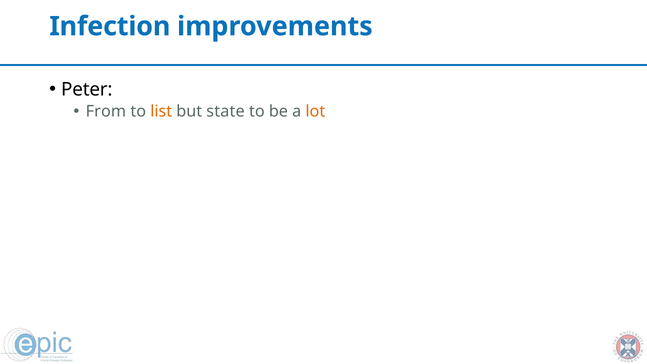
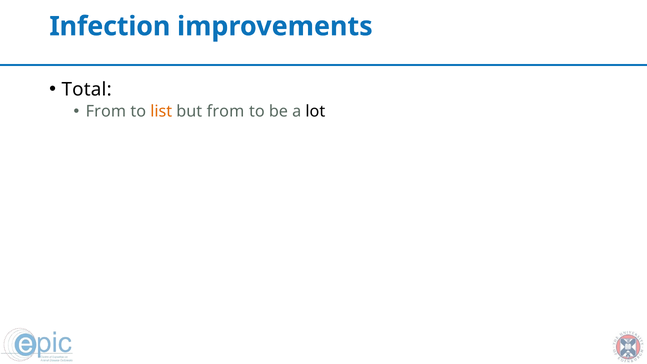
Peter: Peter -> Total
but state: state -> from
lot colour: orange -> black
